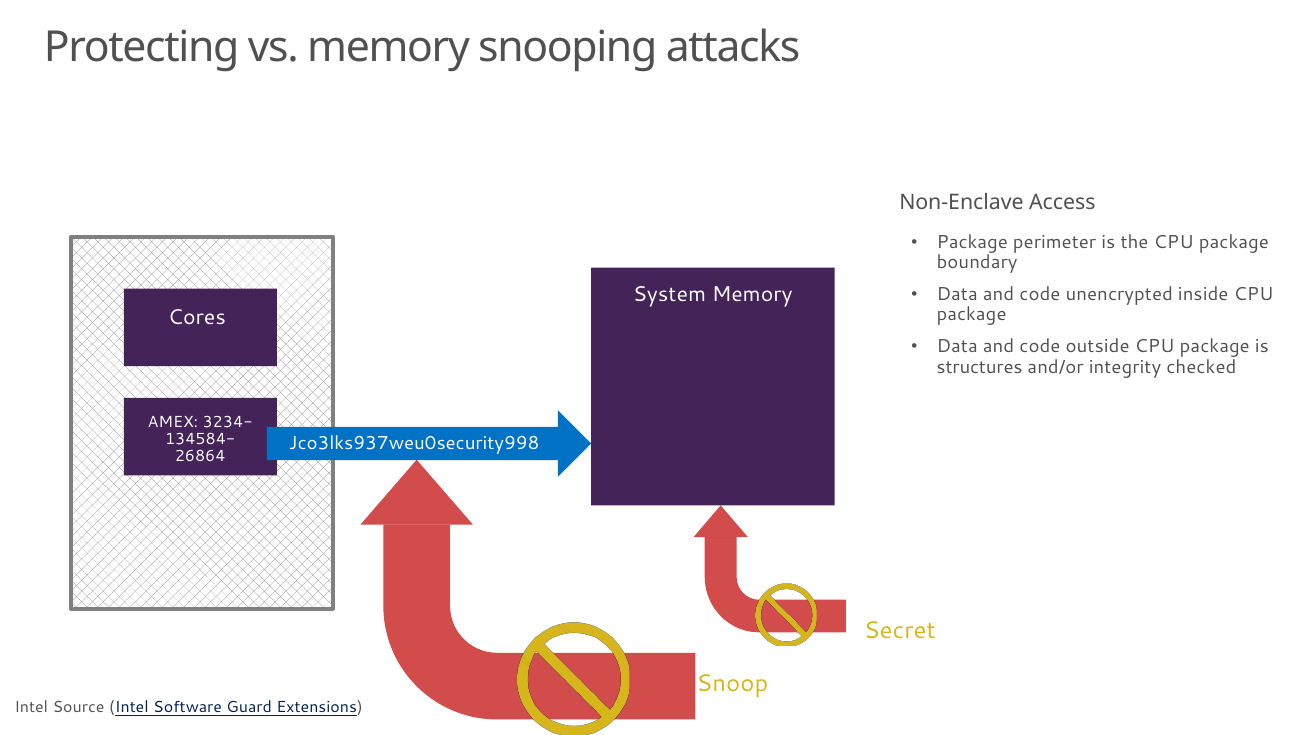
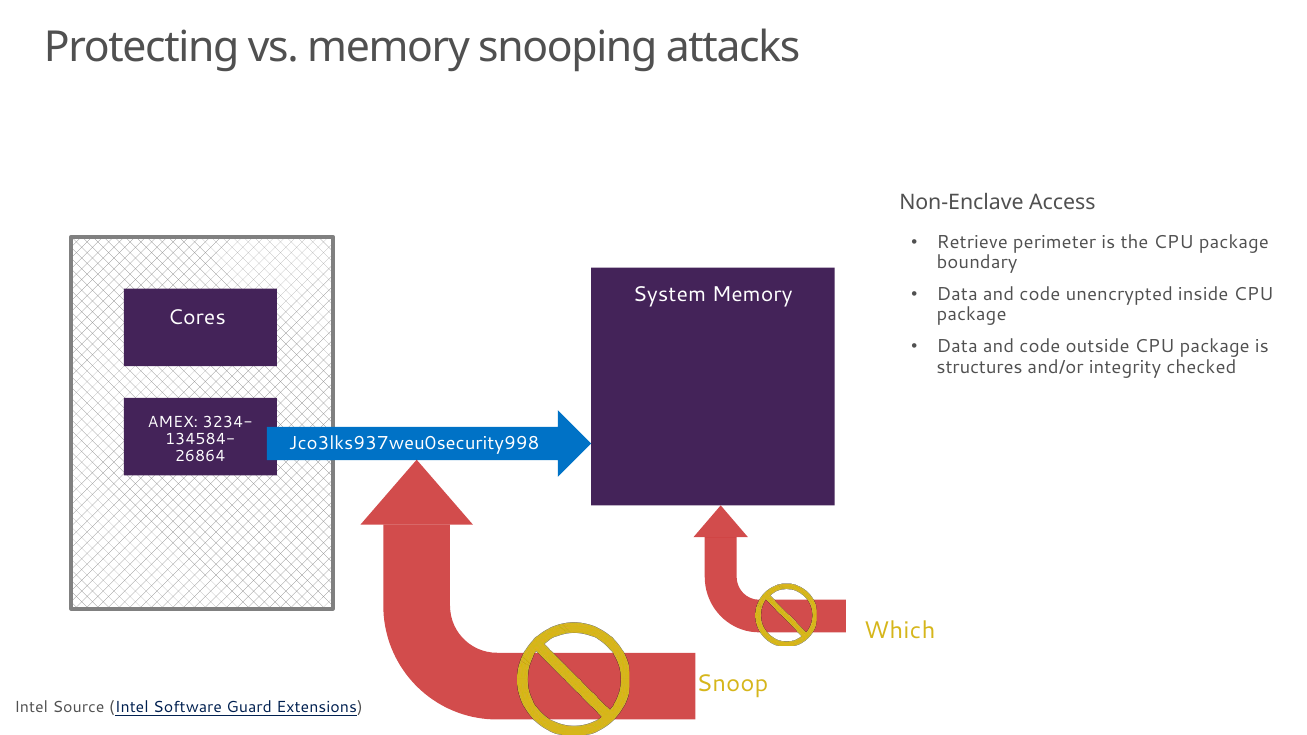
Package at (972, 242): Package -> Retrieve
Secret: Secret -> Which
